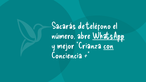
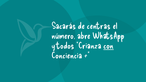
teléfono: teléfono -> centras
WhatsApp underline: present -> none
mejor: mejor -> todos
